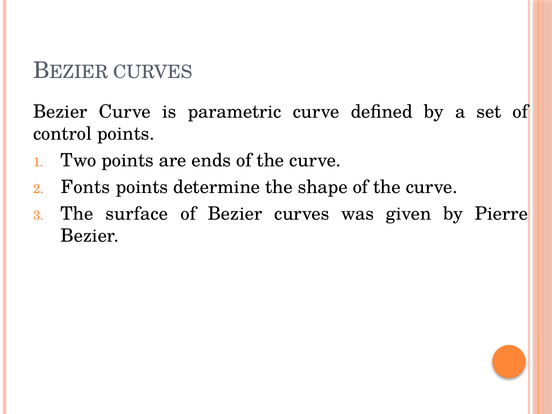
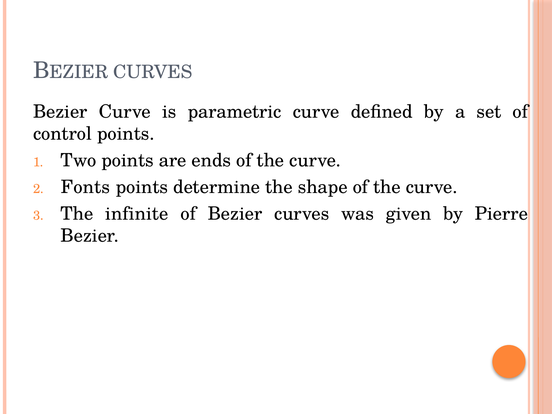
surface: surface -> infinite
